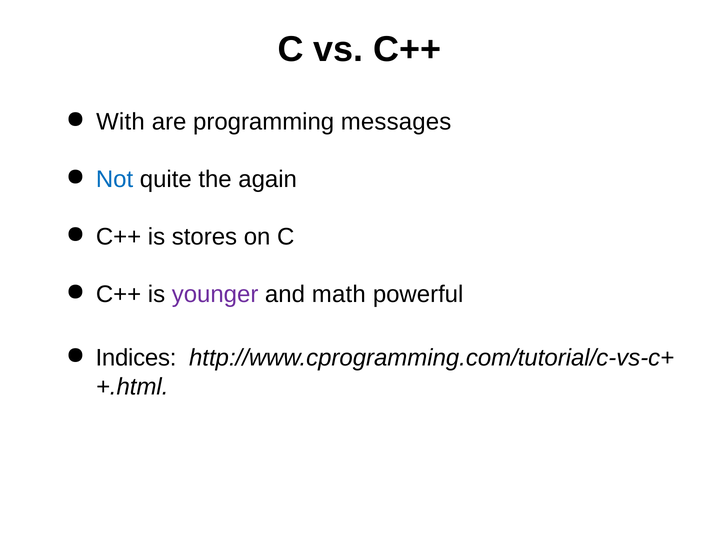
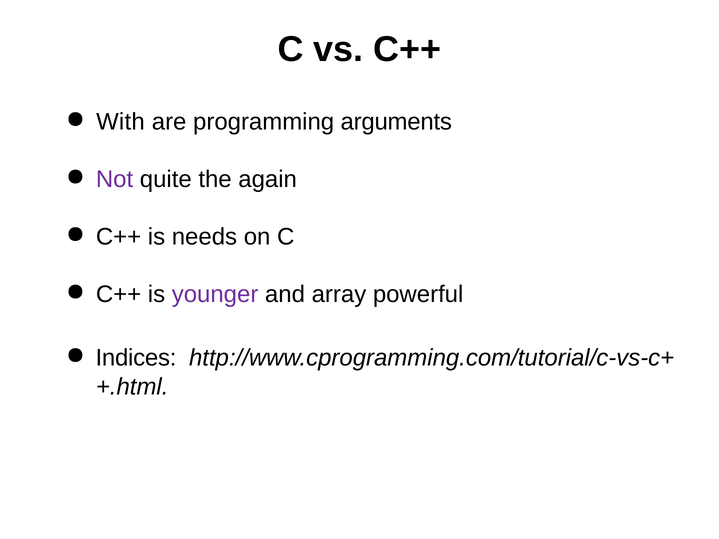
messages: messages -> arguments
Not colour: blue -> purple
stores: stores -> needs
math: math -> array
